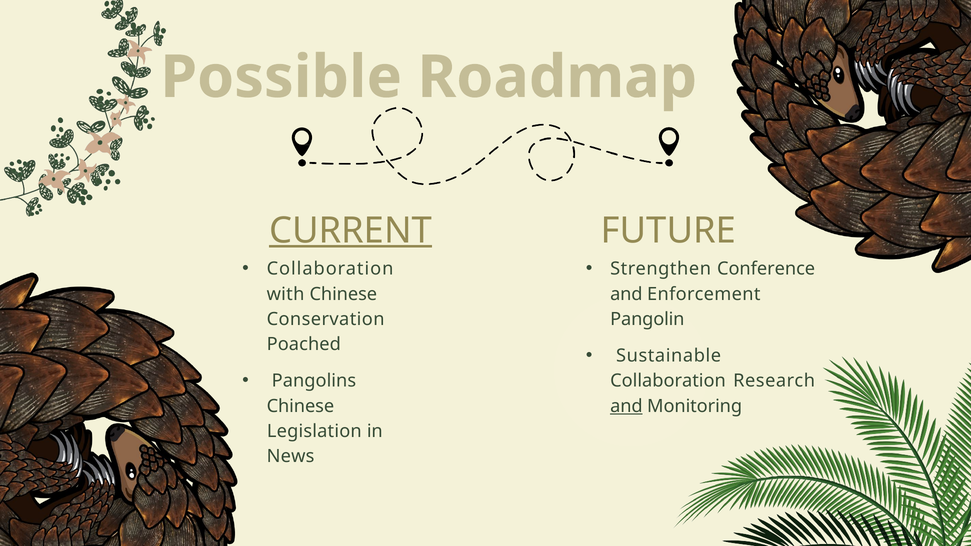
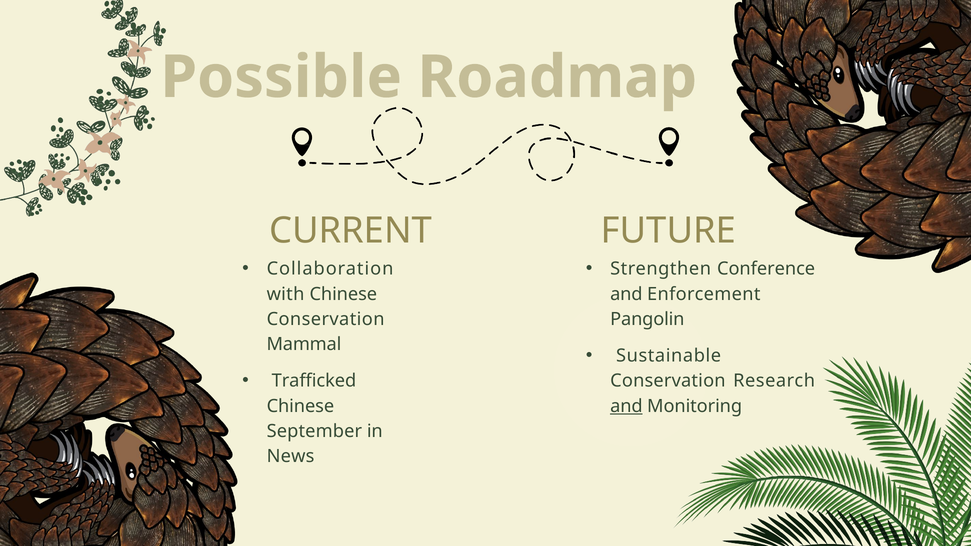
CURRENT underline: present -> none
Poached: Poached -> Mammal
Pangolins: Pangolins -> Trafficked
Collaboration at (668, 381): Collaboration -> Conservation
Legislation: Legislation -> September
